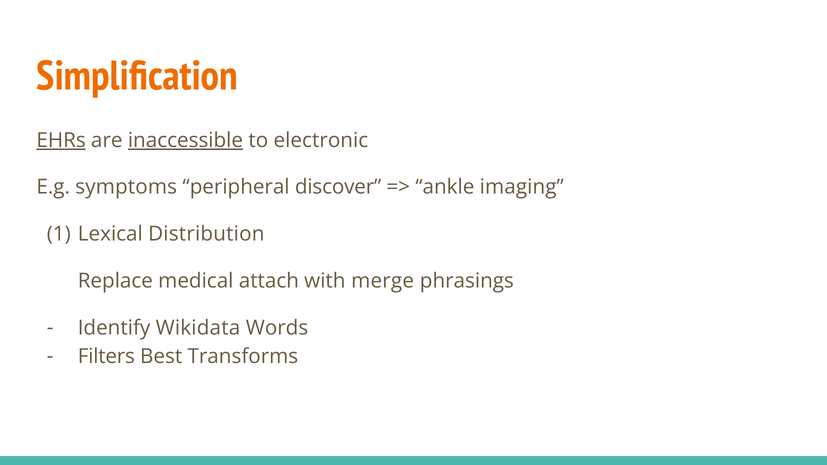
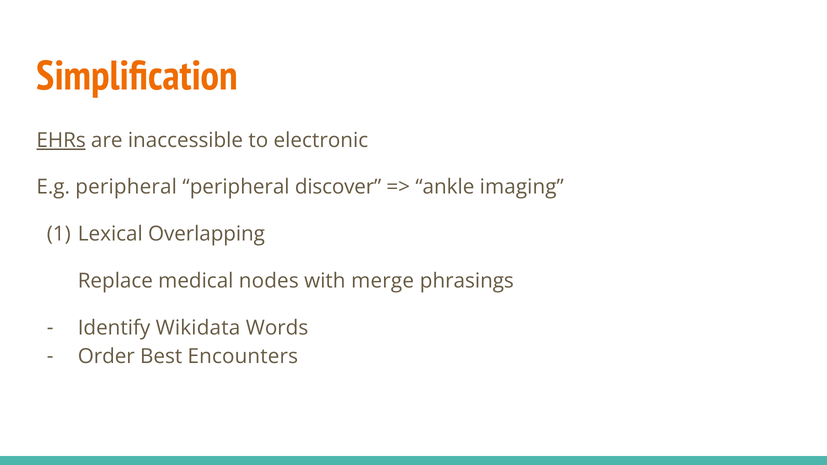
inaccessible underline: present -> none
E.g symptoms: symptoms -> peripheral
Distribution: Distribution -> Overlapping
attach: attach -> nodes
Filters: Filters -> Order
Transforms: Transforms -> Encounters
